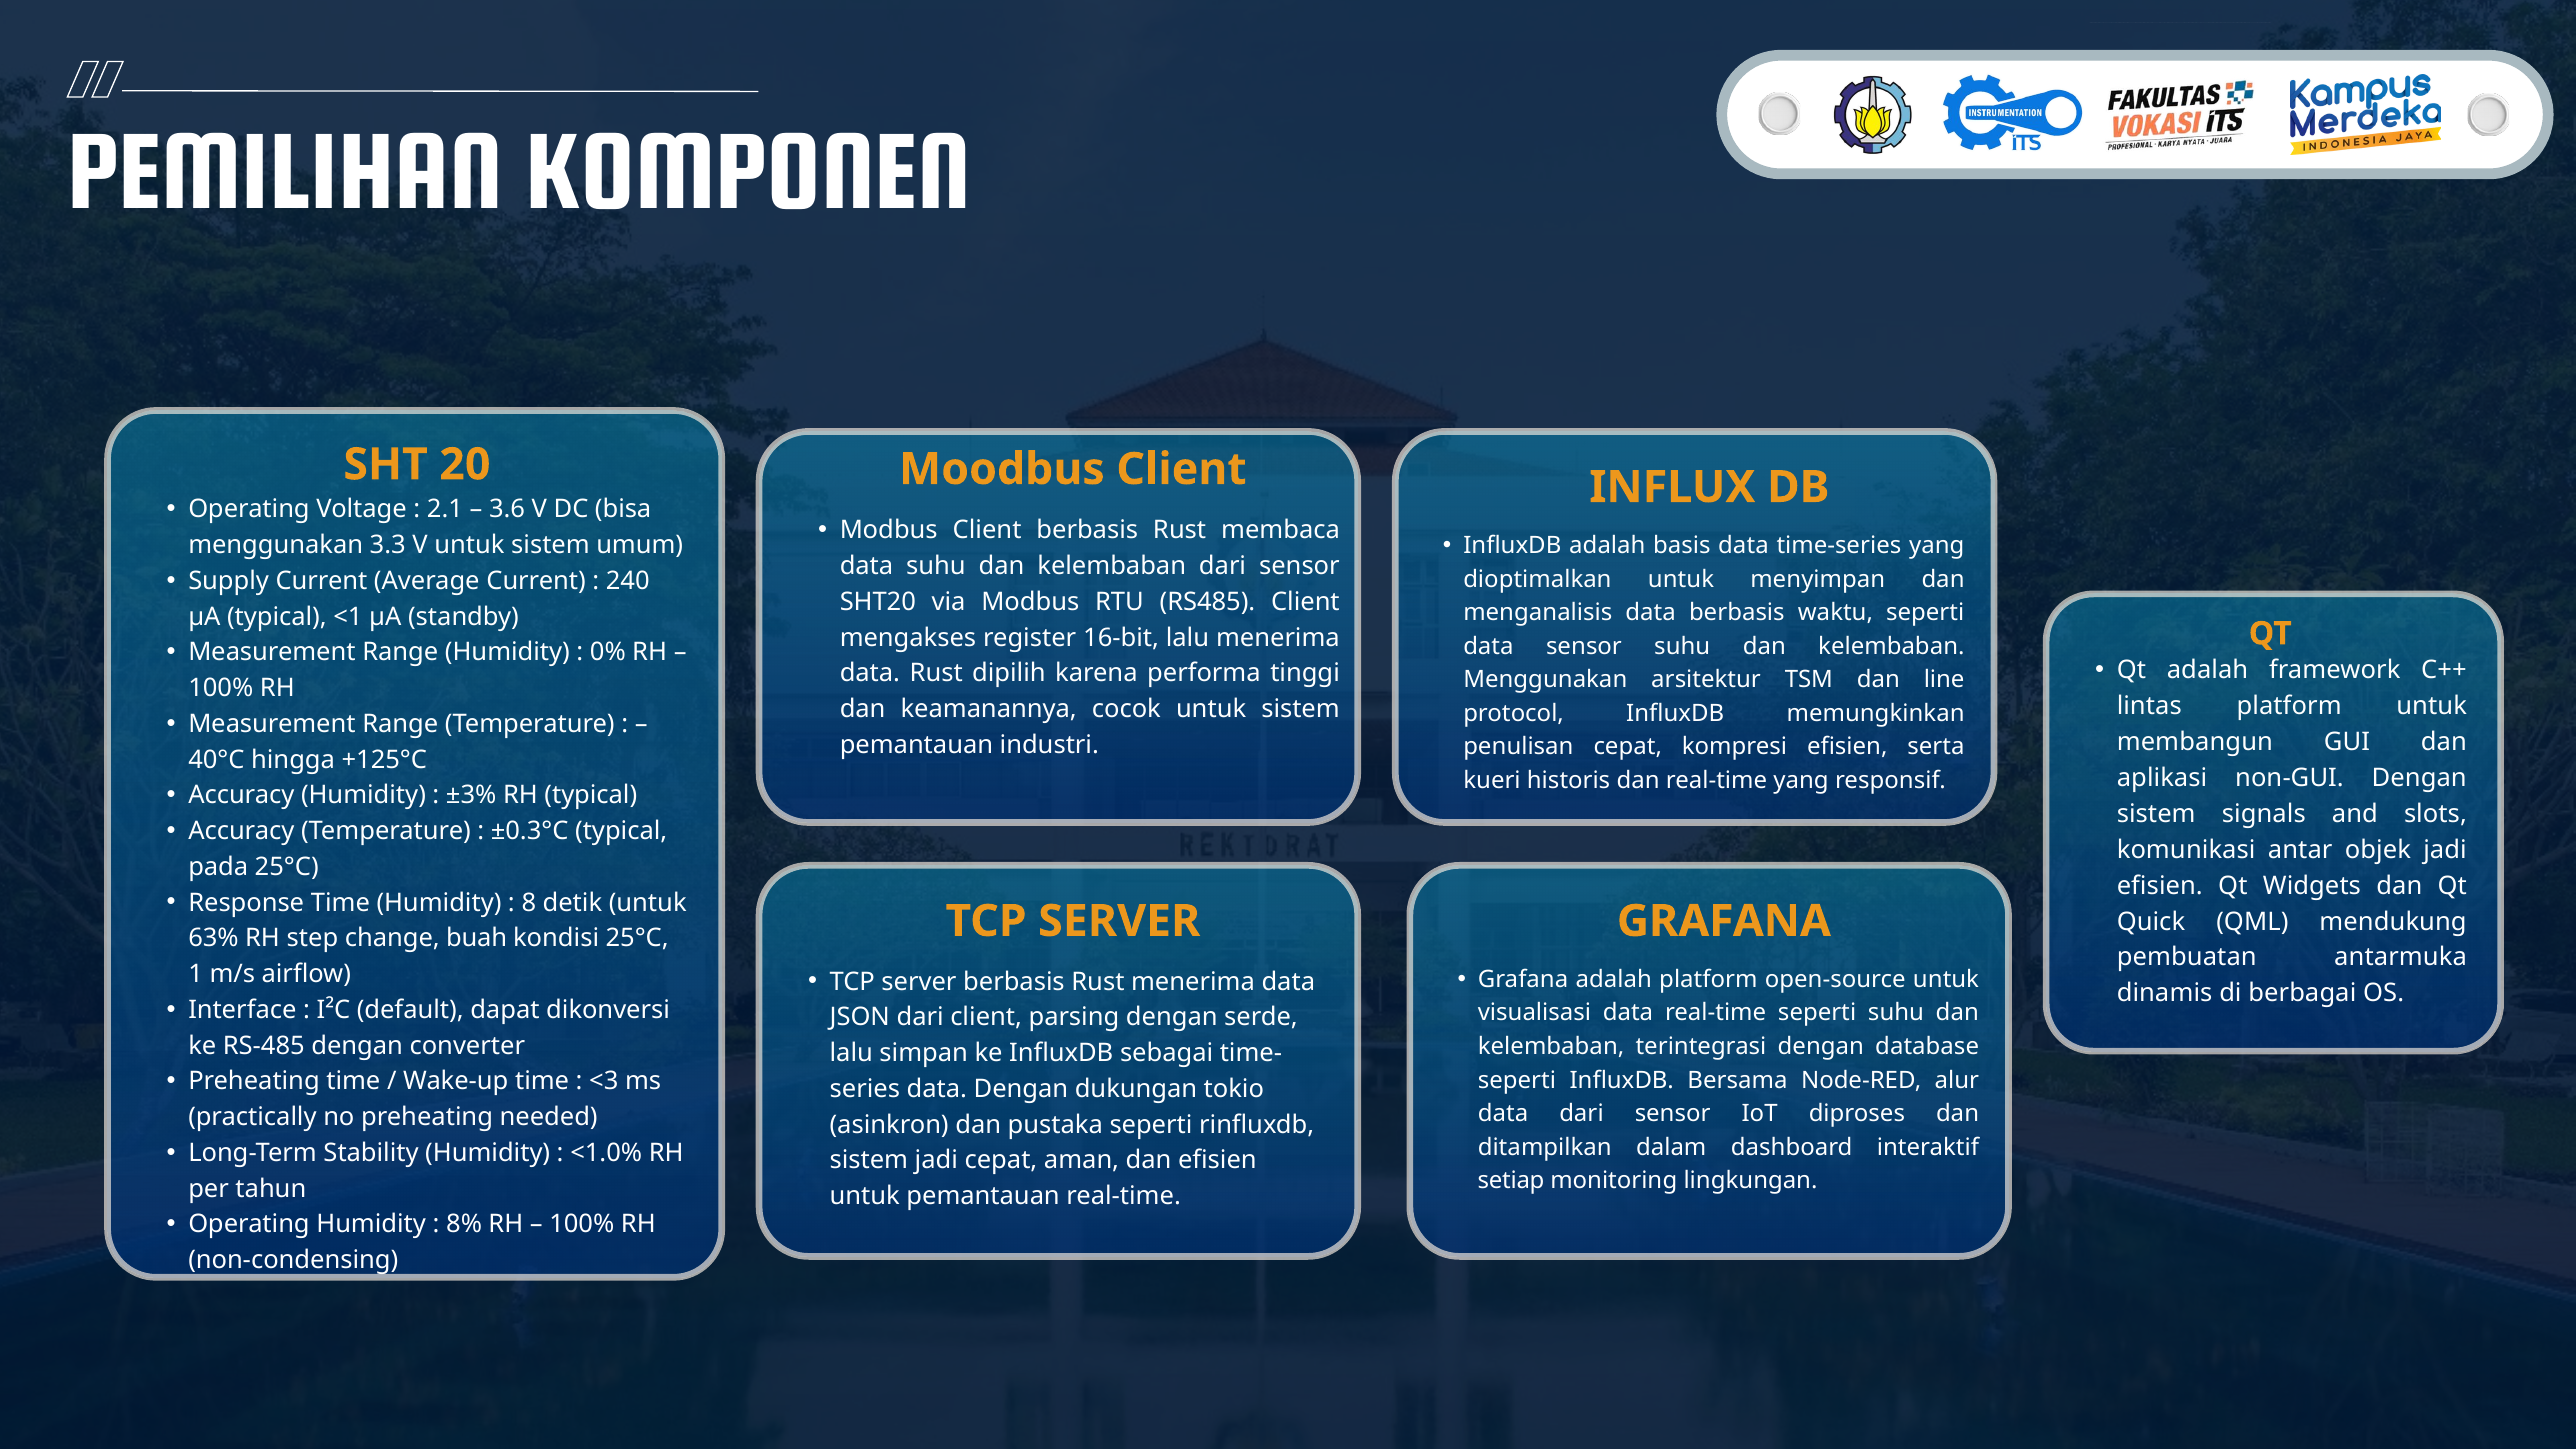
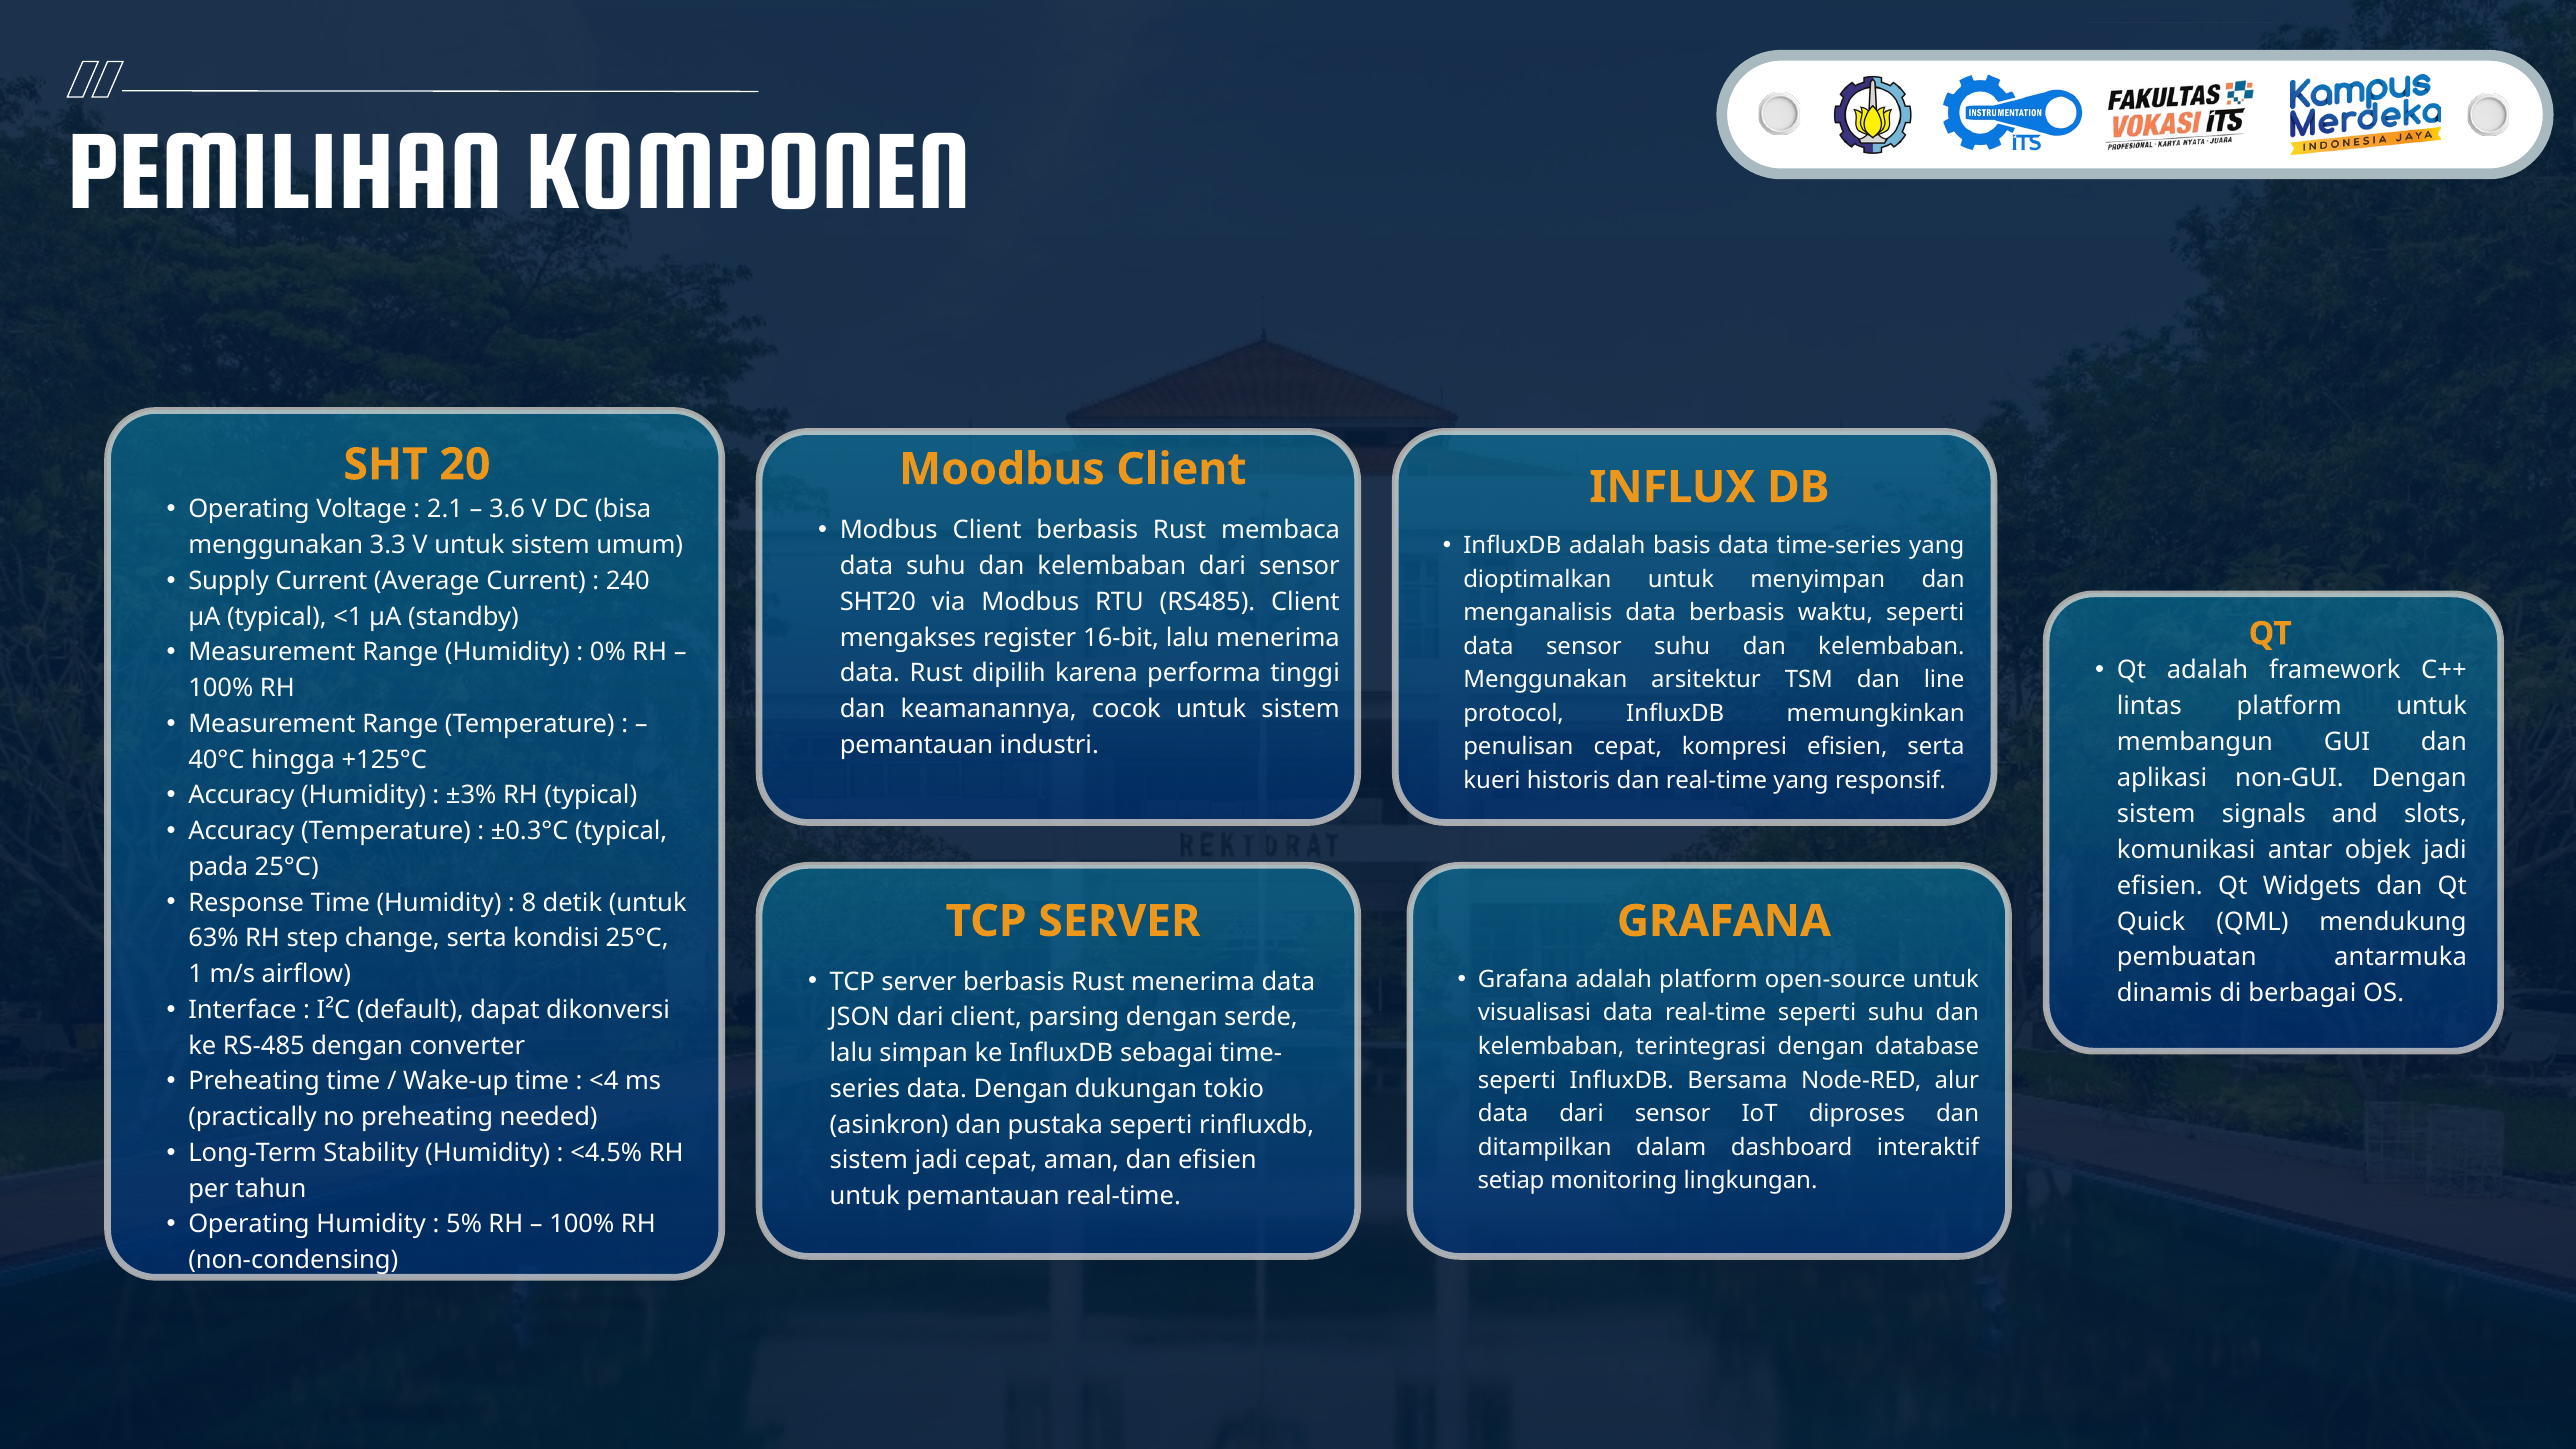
change buah: buah -> serta
<3: <3 -> <4
<1.0%: <1.0% -> <4.5%
8%: 8% -> 5%
